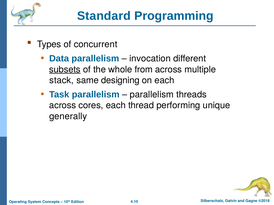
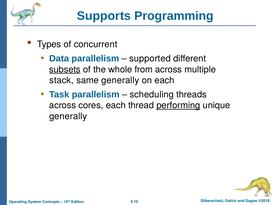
Standard: Standard -> Supports
invocation: invocation -> supported
same designing: designing -> generally
parallelism at (152, 95): parallelism -> scheduling
performing underline: none -> present
